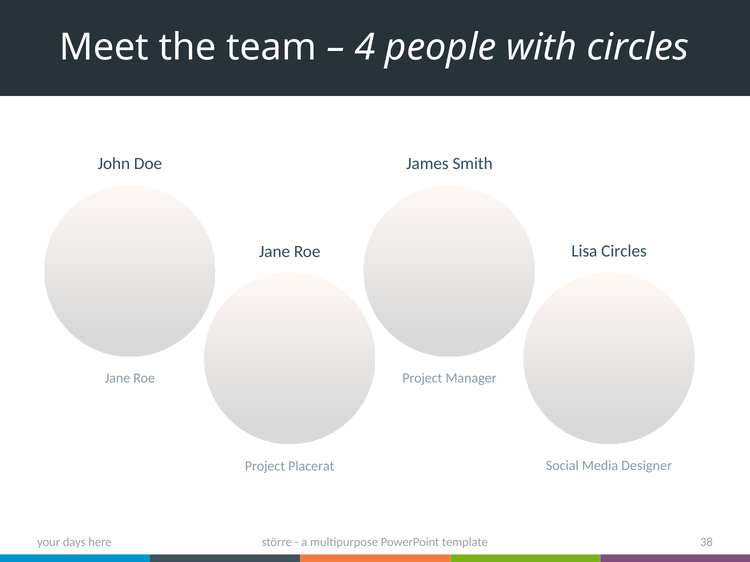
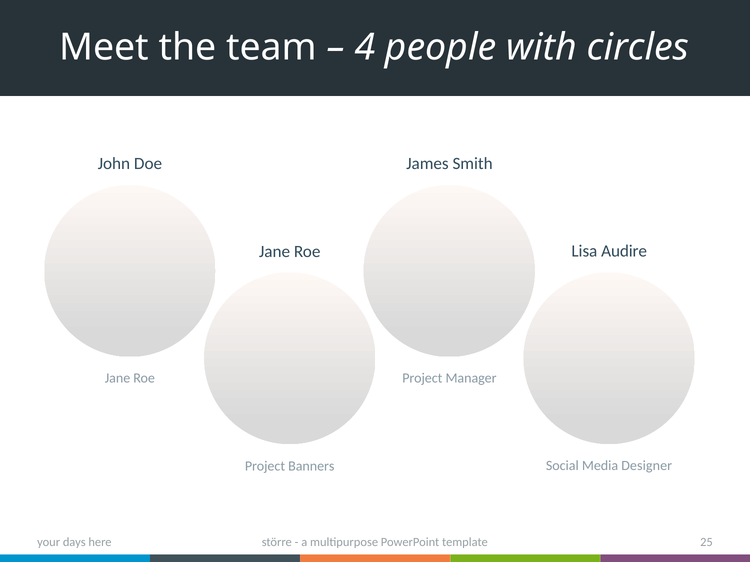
Lisa Circles: Circles -> Audire
Placerat: Placerat -> Banners
38: 38 -> 25
